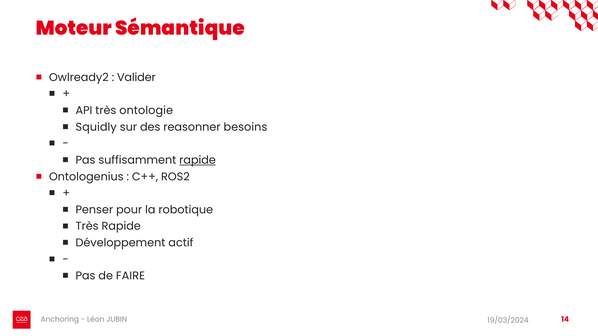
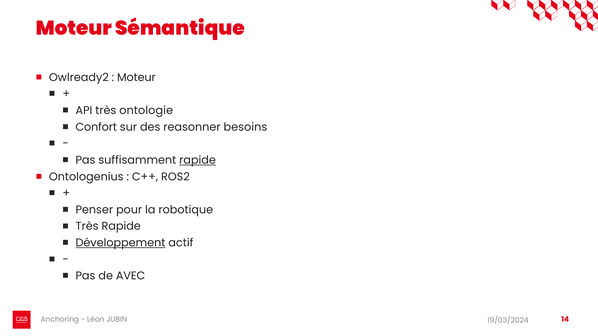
Valider at (136, 77): Valider -> Moteur
Squidly: Squidly -> Confort
Développement underline: none -> present
FAIRE: FAIRE -> AVEC
